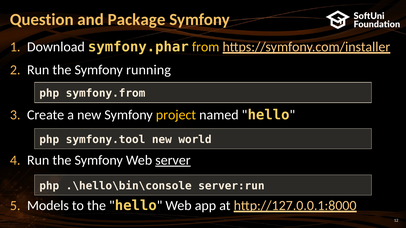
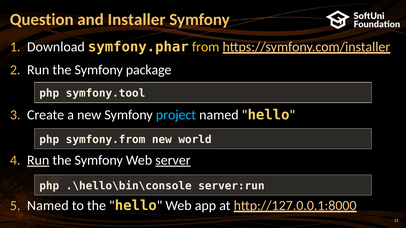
Package: Package -> Installer
running: running -> package
symfony.from: symfony.from -> symfony.tool
project colour: yellow -> light blue
symfony.tool: symfony.tool -> symfony.from
Run at (38, 161) underline: none -> present
Models at (48, 206): Models -> Named
